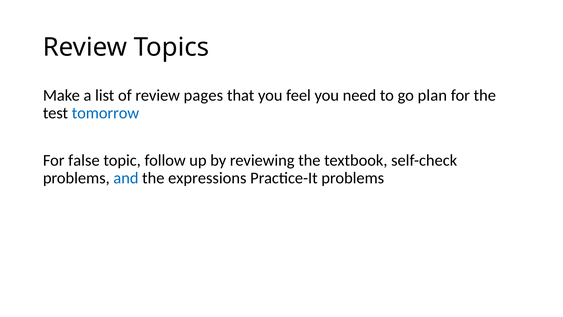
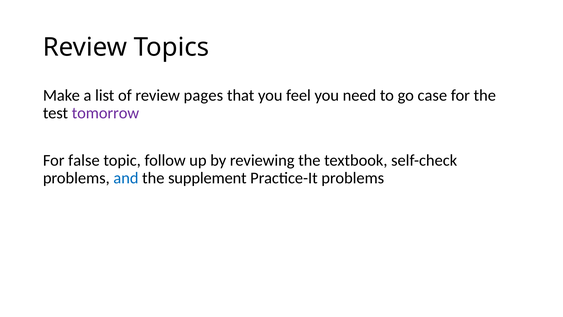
plan: plan -> case
tomorrow colour: blue -> purple
expressions: expressions -> supplement
